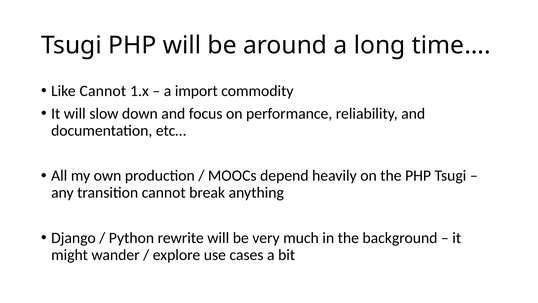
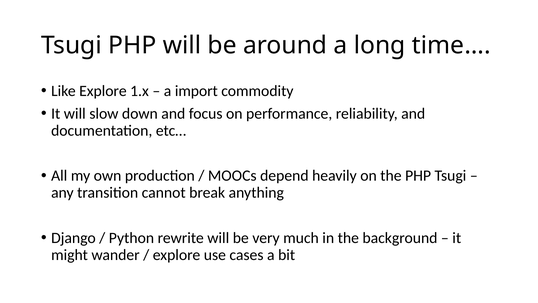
Like Cannot: Cannot -> Explore
